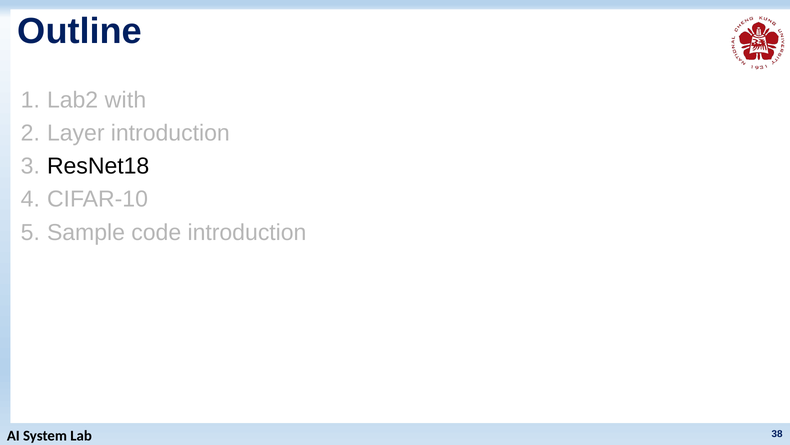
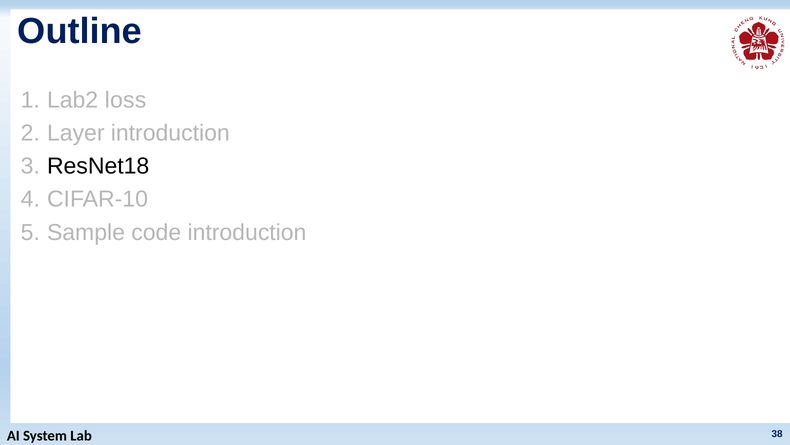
with: with -> loss
